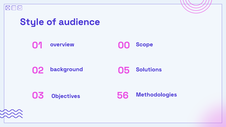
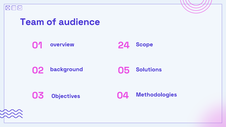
Style: Style -> Team
00: 00 -> 24
56: 56 -> 04
